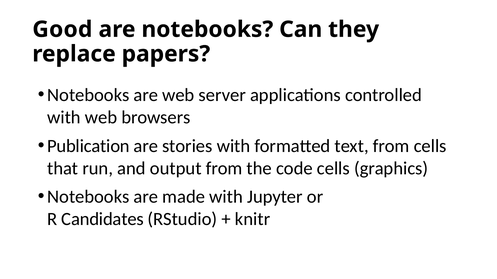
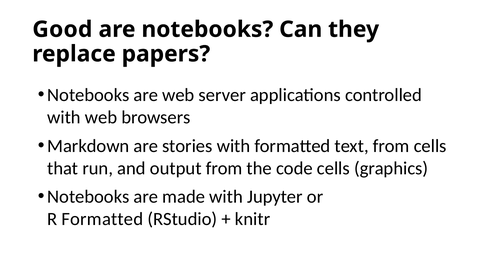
Publication: Publication -> Markdown
R Candidates: Candidates -> Formatted
